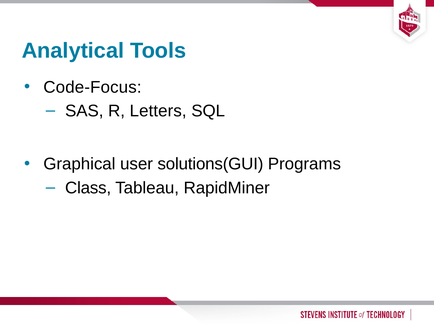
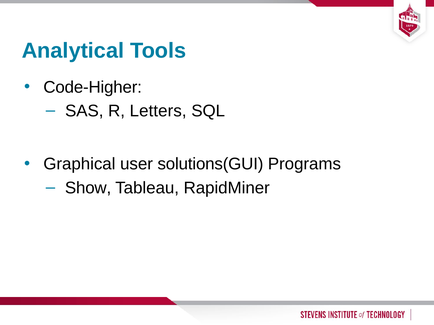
Code-Focus: Code-Focus -> Code-Higher
Class: Class -> Show
